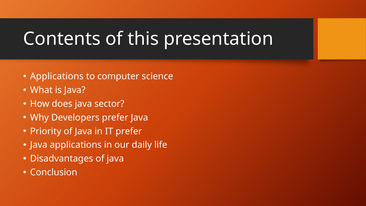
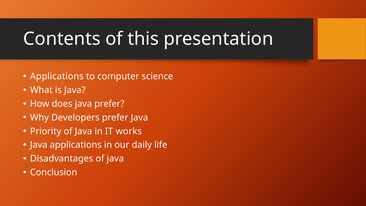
java sector: sector -> prefer
IT prefer: prefer -> works
